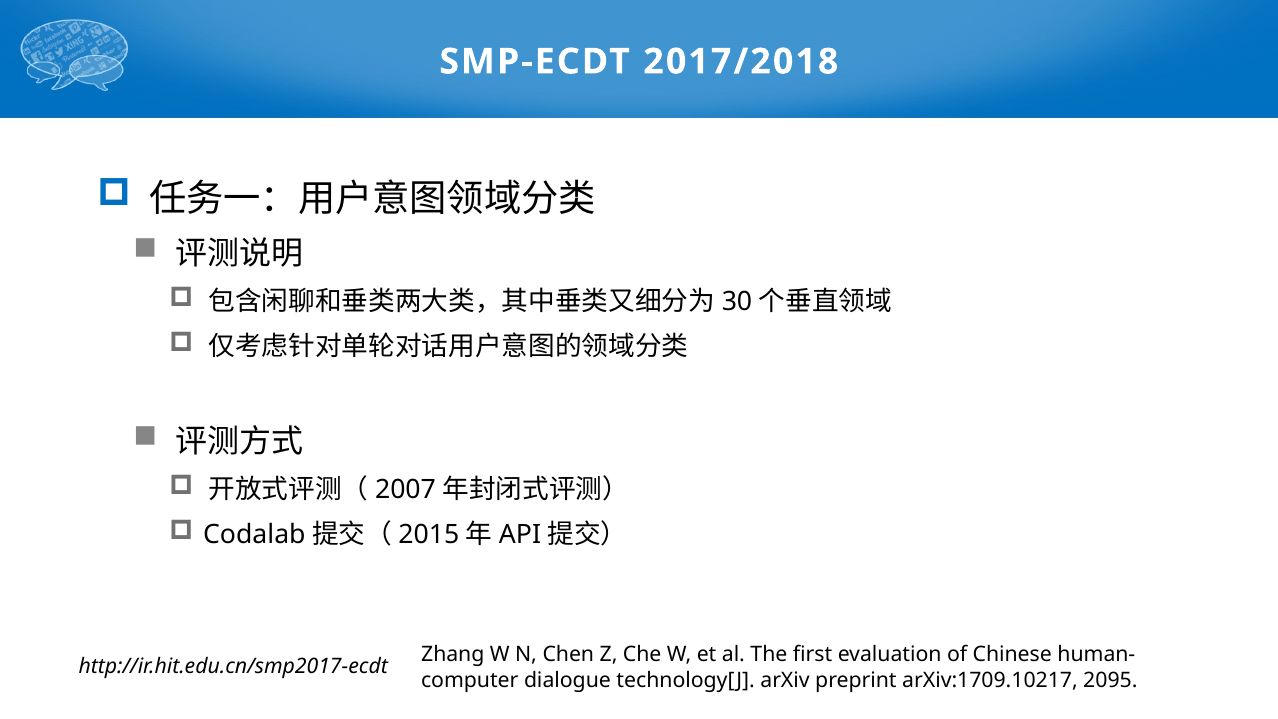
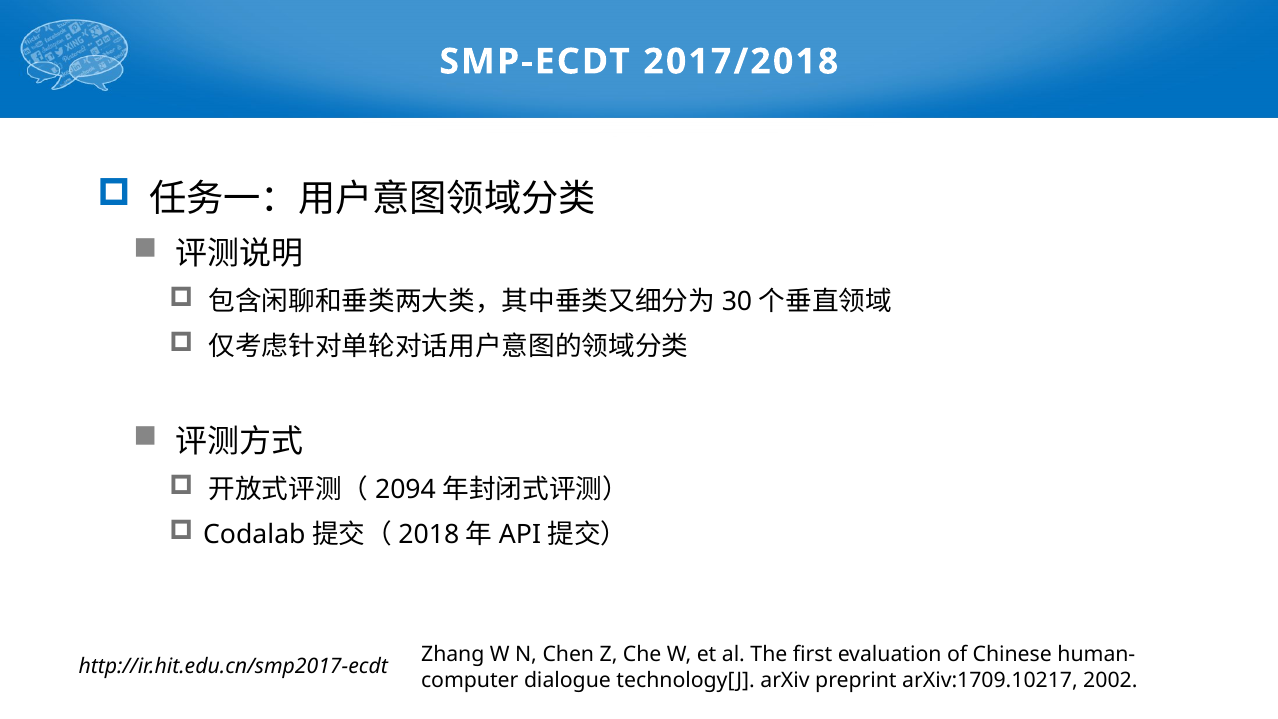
2007: 2007 -> 2094
2015: 2015 -> 2018
2095: 2095 -> 2002
